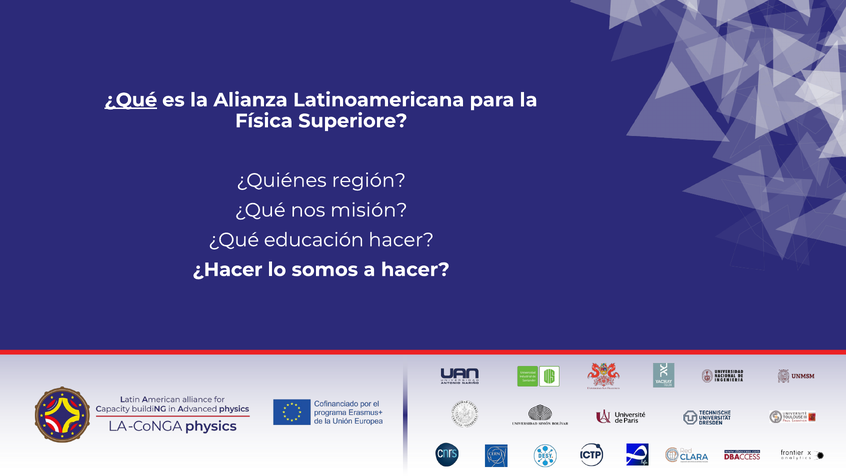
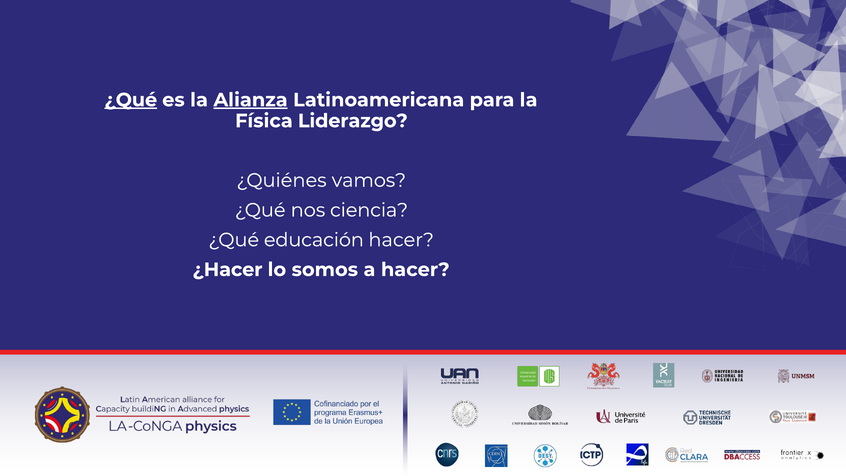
Alianza underline: none -> present
Superiore: Superiore -> Liderazgo
región: región -> vamos
misión: misión -> ciencia
